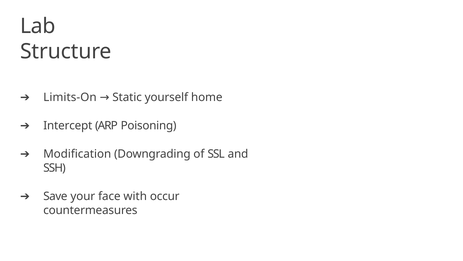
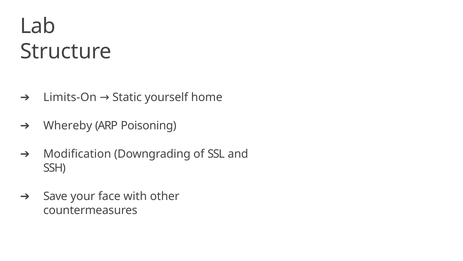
Intercept: Intercept -> Whereby
occur: occur -> other
